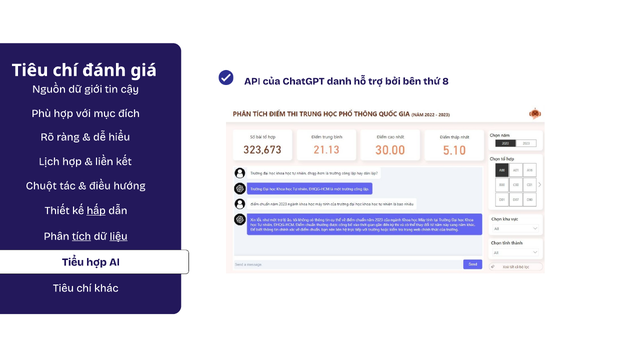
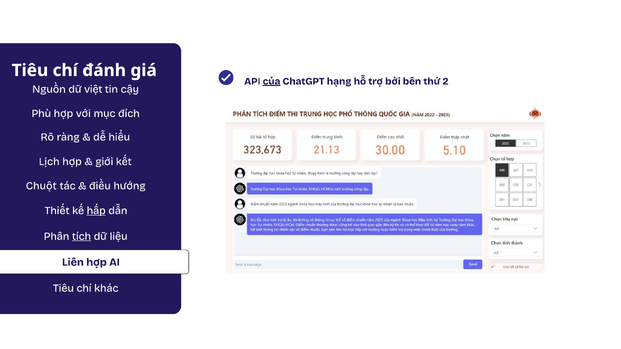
của underline: none -> present
danh: danh -> hạng
8: 8 -> 2
giới: giới -> việt
liền: liền -> giới
liệu underline: present -> none
Tiểu: Tiểu -> Liên
